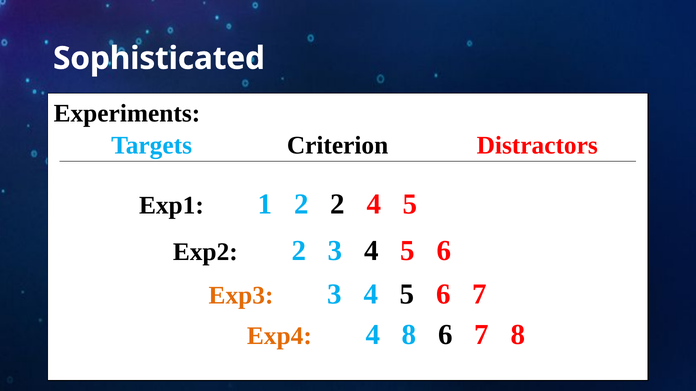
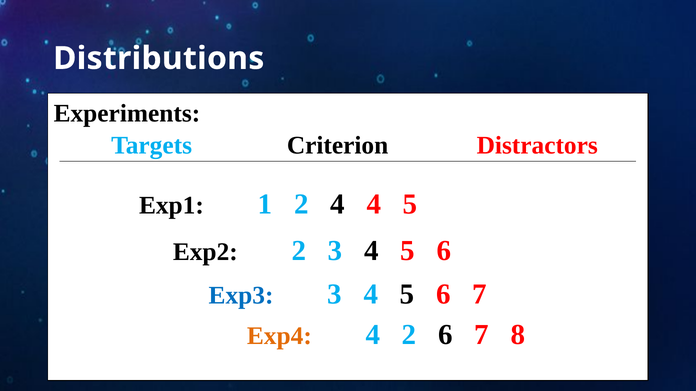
Sophisticated: Sophisticated -> Distributions
2 2: 2 -> 4
Exp3 colour: orange -> blue
4 8: 8 -> 2
